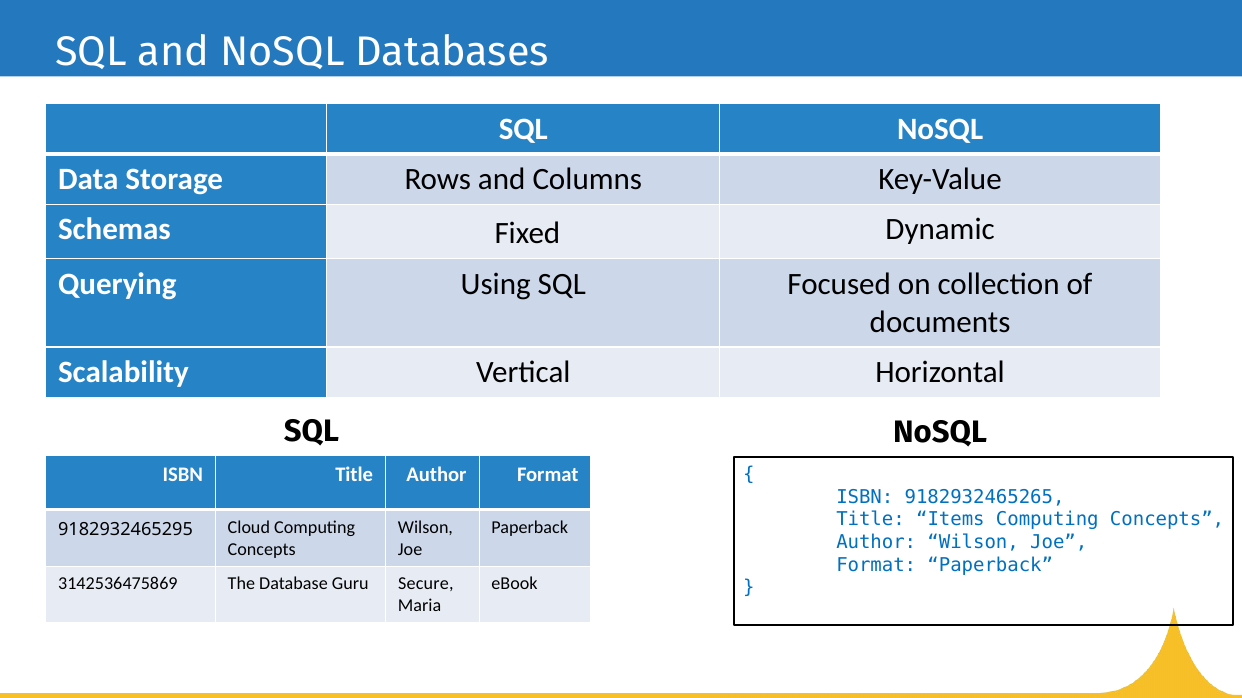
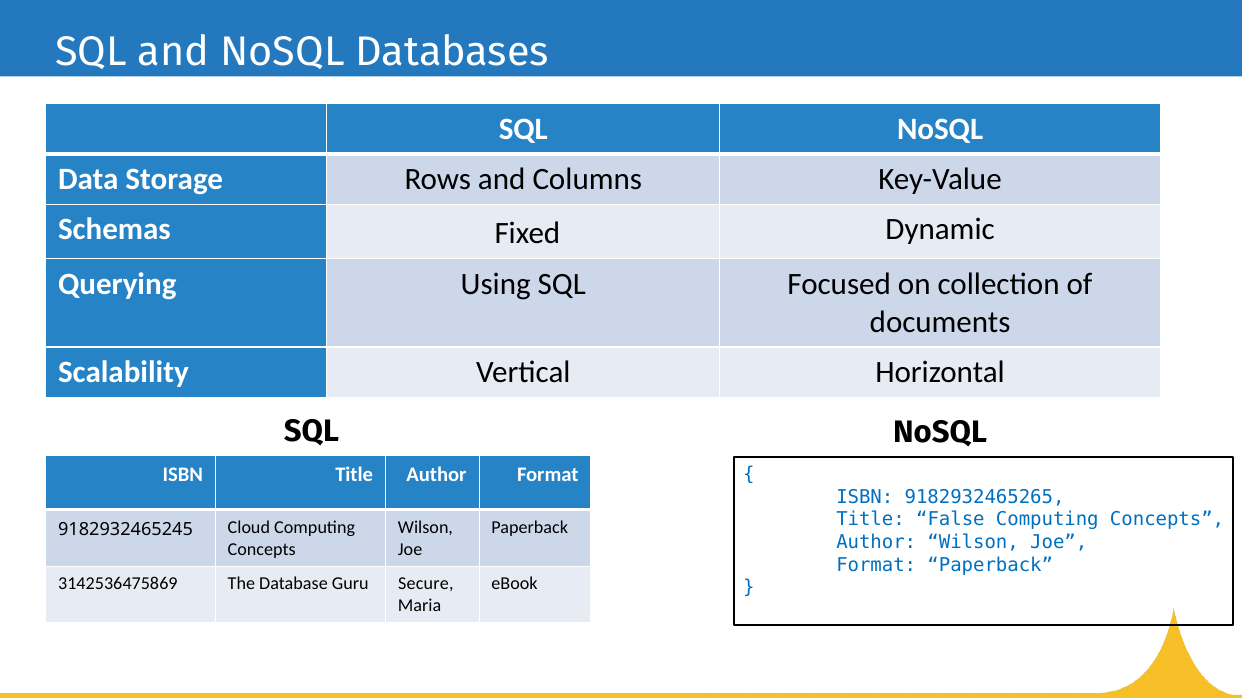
Items: Items -> False
9182932465295: 9182932465295 -> 9182932465245
